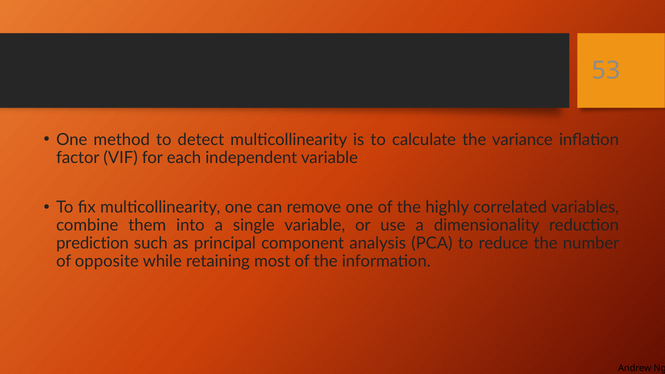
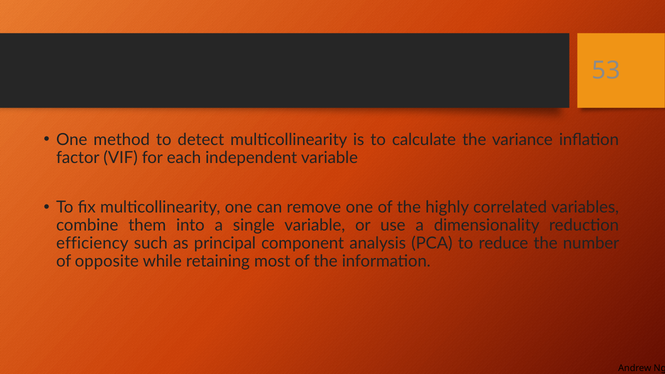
prediction: prediction -> efficiency
